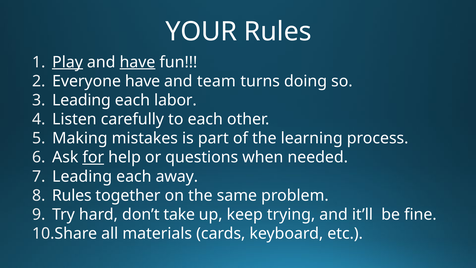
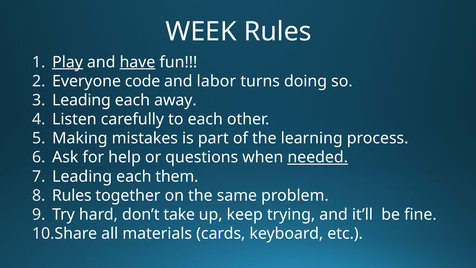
YOUR: YOUR -> WEEK
Everyone have: have -> code
team: team -> labor
labor: labor -> away
for underline: present -> none
needed underline: none -> present
away: away -> them
